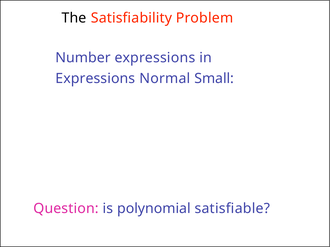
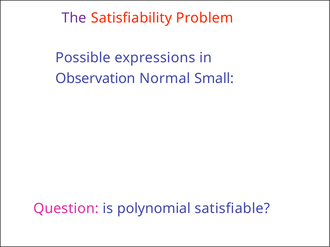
The colour: black -> purple
Number: Number -> Possible
Expressions at (95, 79): Expressions -> Observation
